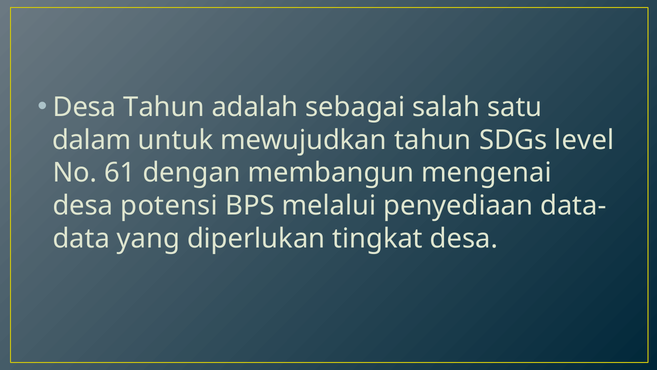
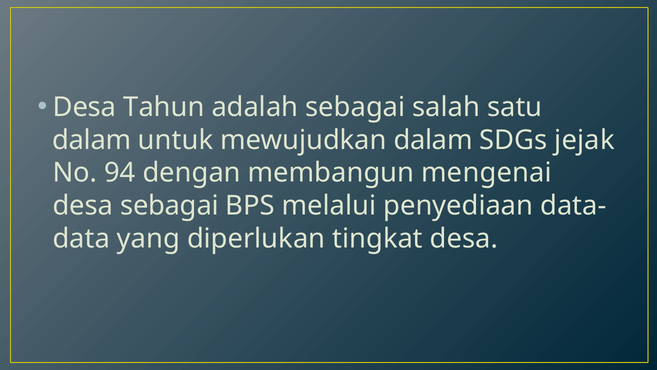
mewujudkan tahun: tahun -> dalam
level: level -> jejak
61: 61 -> 94
desa potensi: potensi -> sebagai
